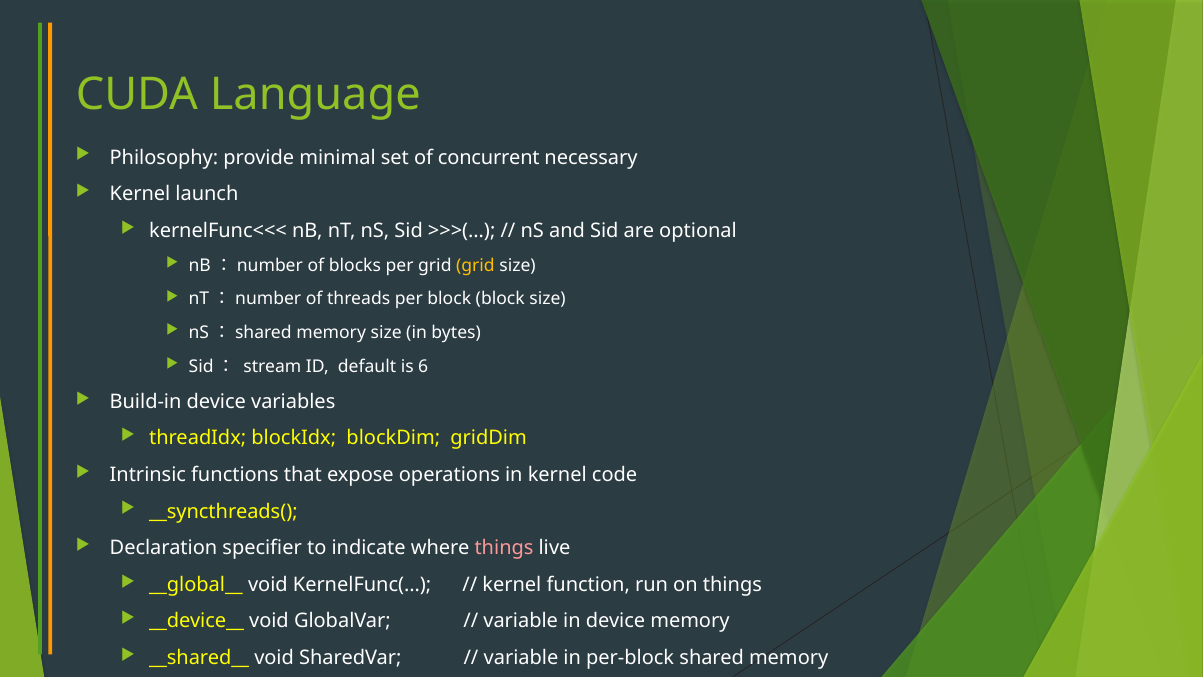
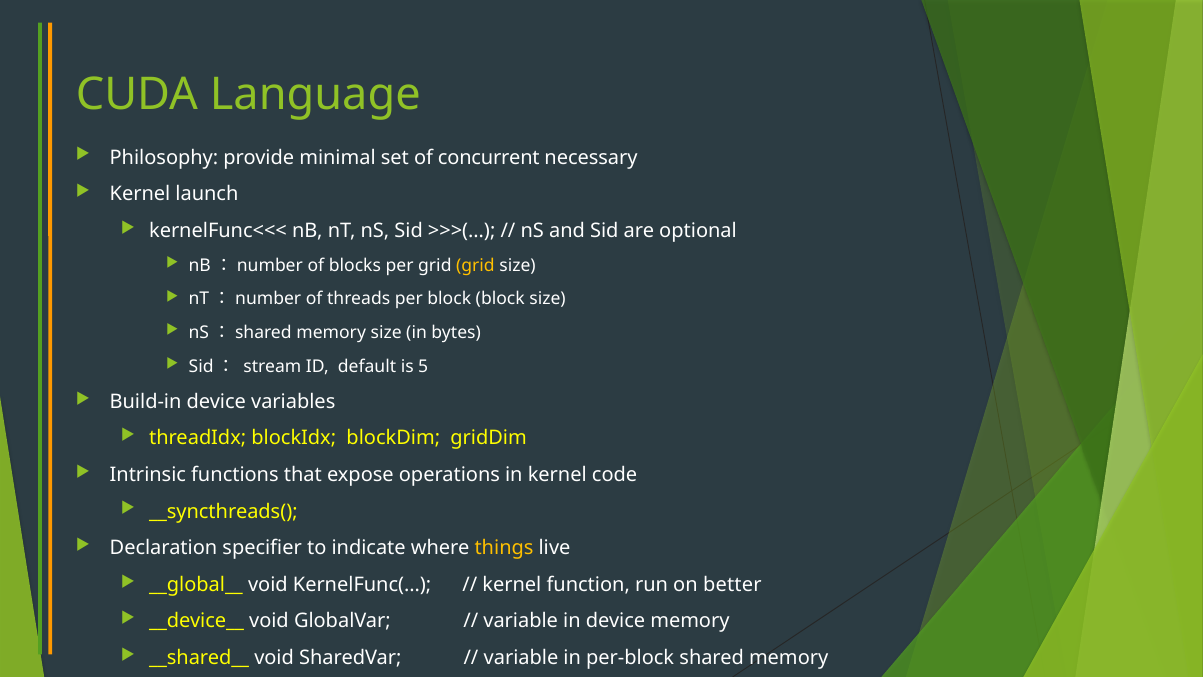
6: 6 -> 5
things at (504, 548) colour: pink -> yellow
on things: things -> better
